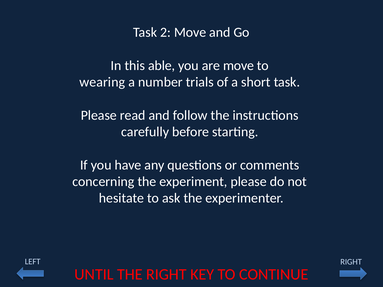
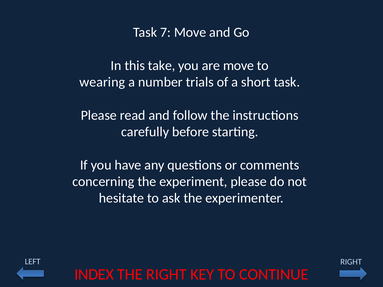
2: 2 -> 7
able: able -> take
UNTIL: UNTIL -> INDEX
